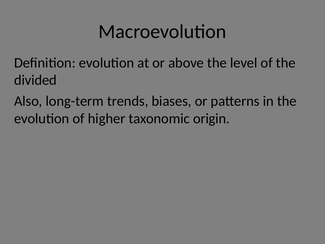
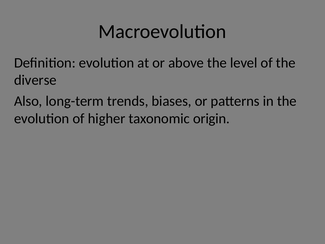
divided: divided -> diverse
